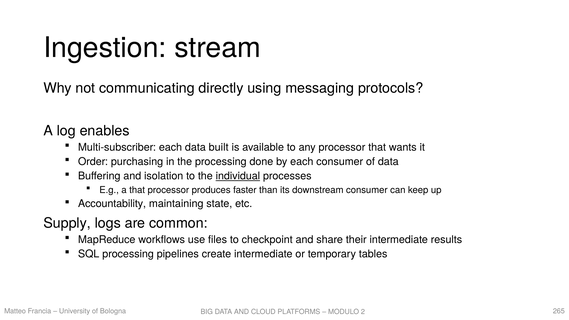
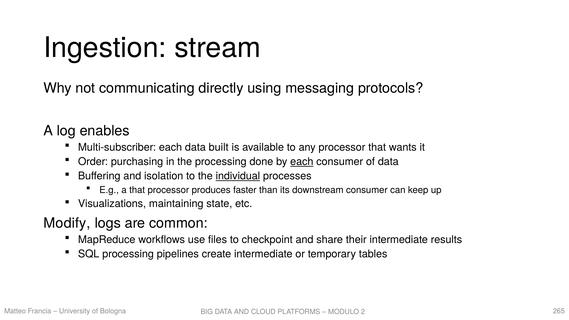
each at (302, 162) underline: none -> present
Accountability: Accountability -> Visualizations
Supply: Supply -> Modify
